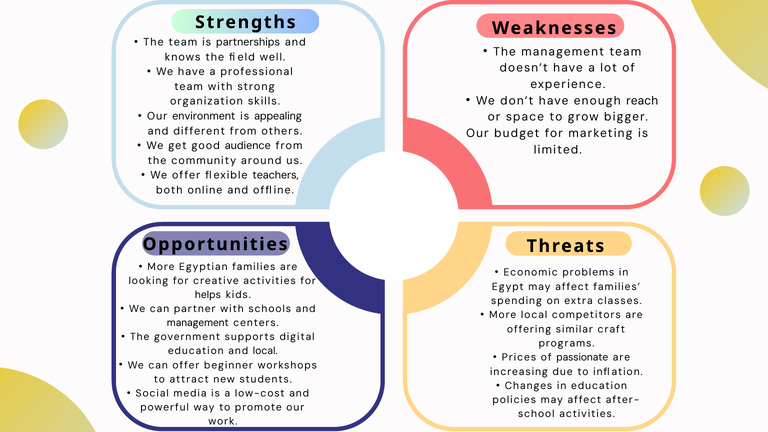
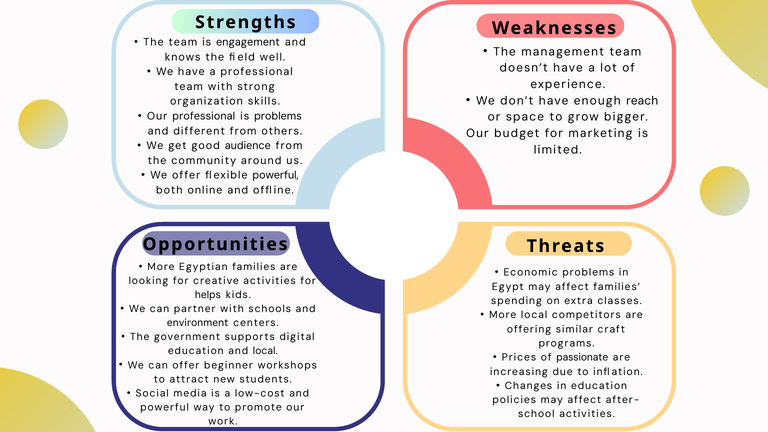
partnerships: partnerships -> engagement
Our environment: environment -> professional
is appealing: appealing -> problems
flexible teachers: teachers -> powerful
management at (198, 323): management -> environment
